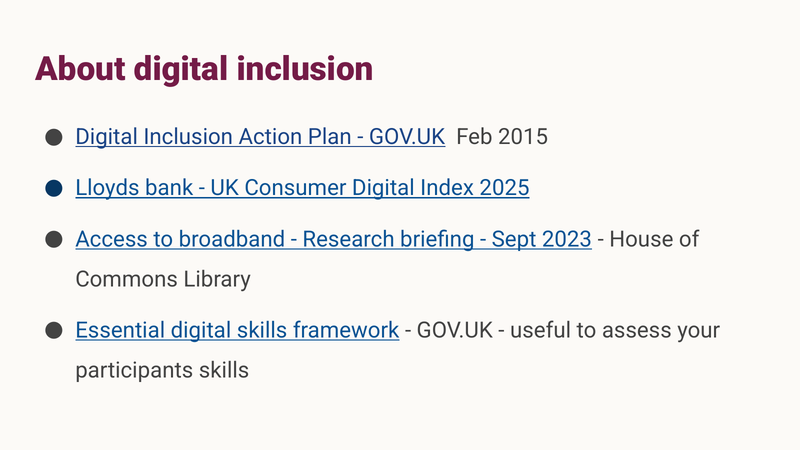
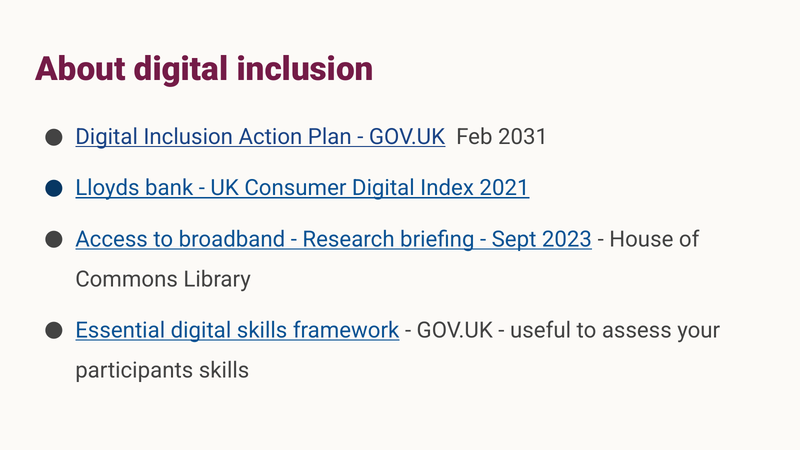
2015: 2015 -> 2031
2025: 2025 -> 2021
